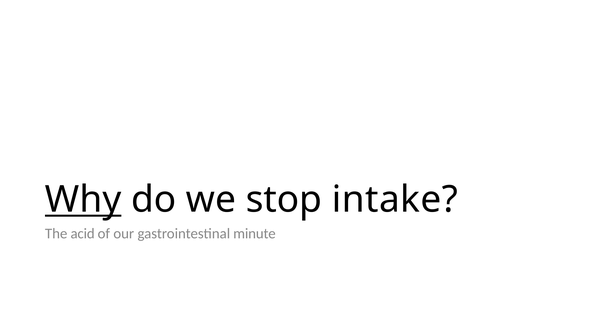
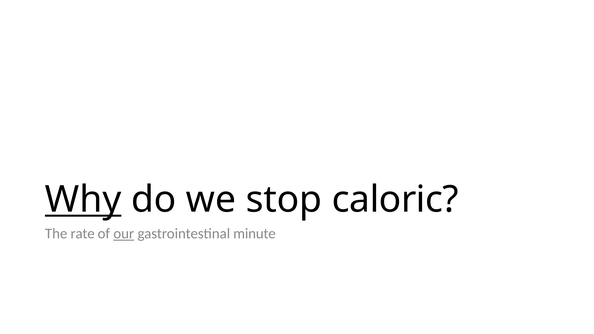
intake: intake -> caloric
acid: acid -> rate
our underline: none -> present
